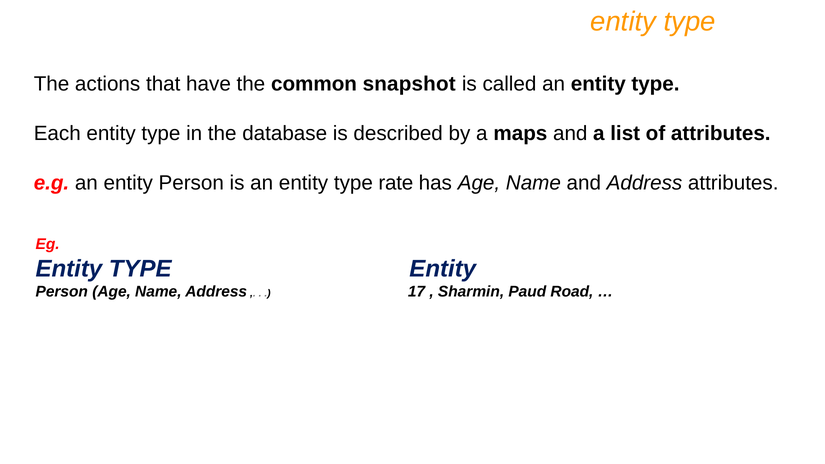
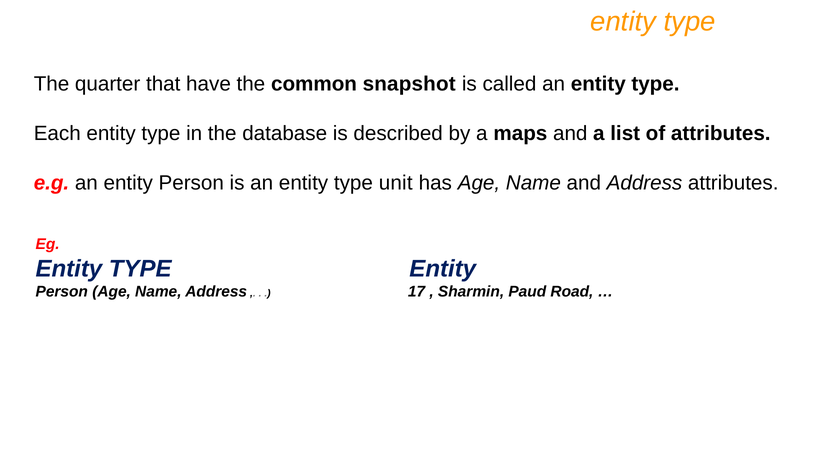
actions: actions -> quarter
rate: rate -> unit
